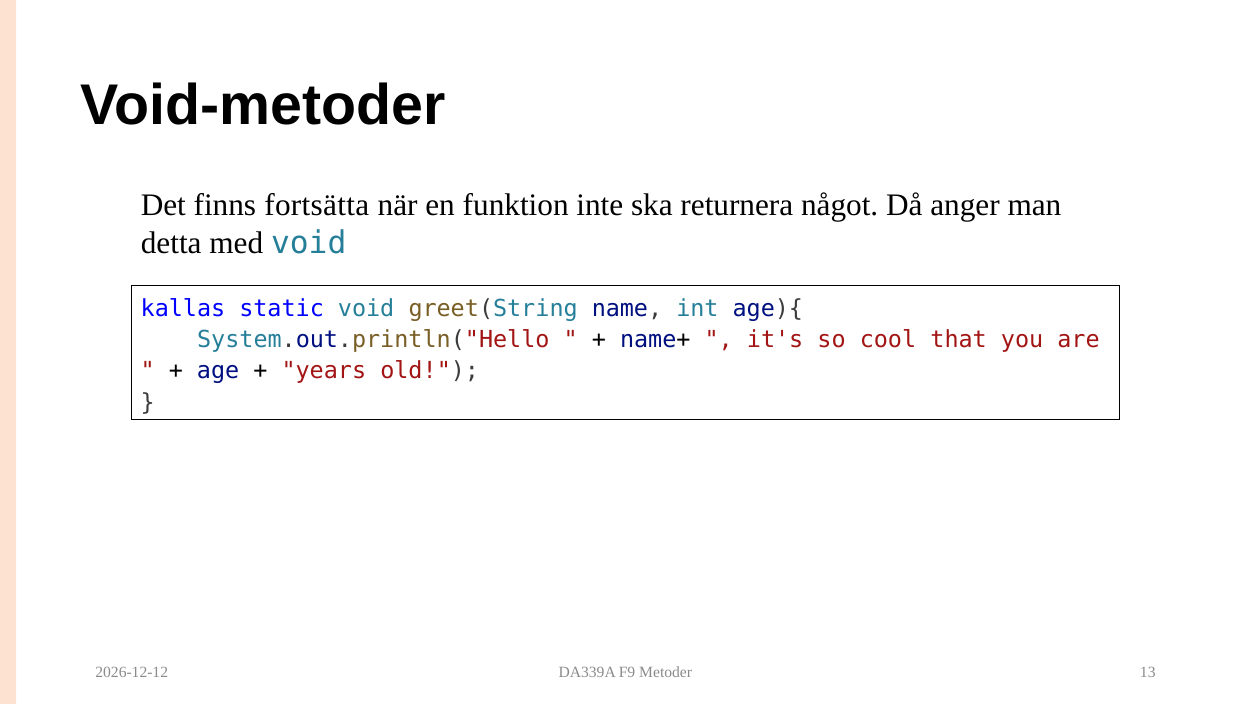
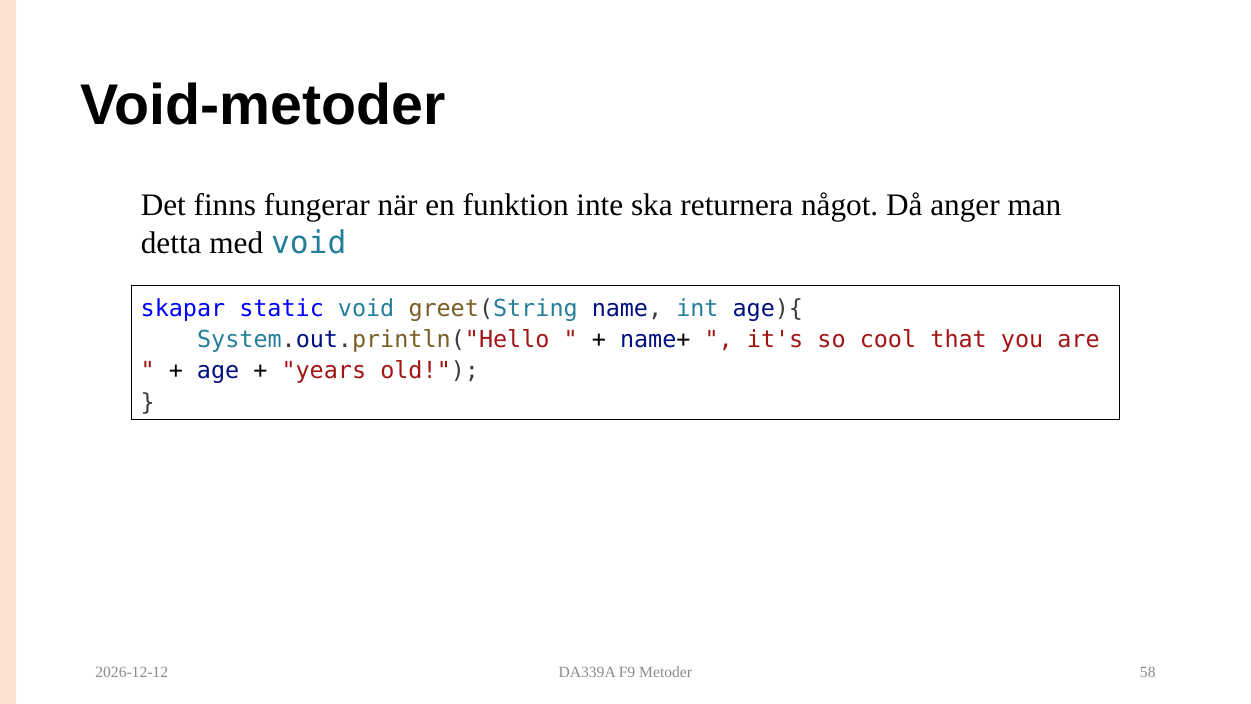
fortsätta: fortsätta -> fungerar
kallas: kallas -> skapar
13: 13 -> 58
